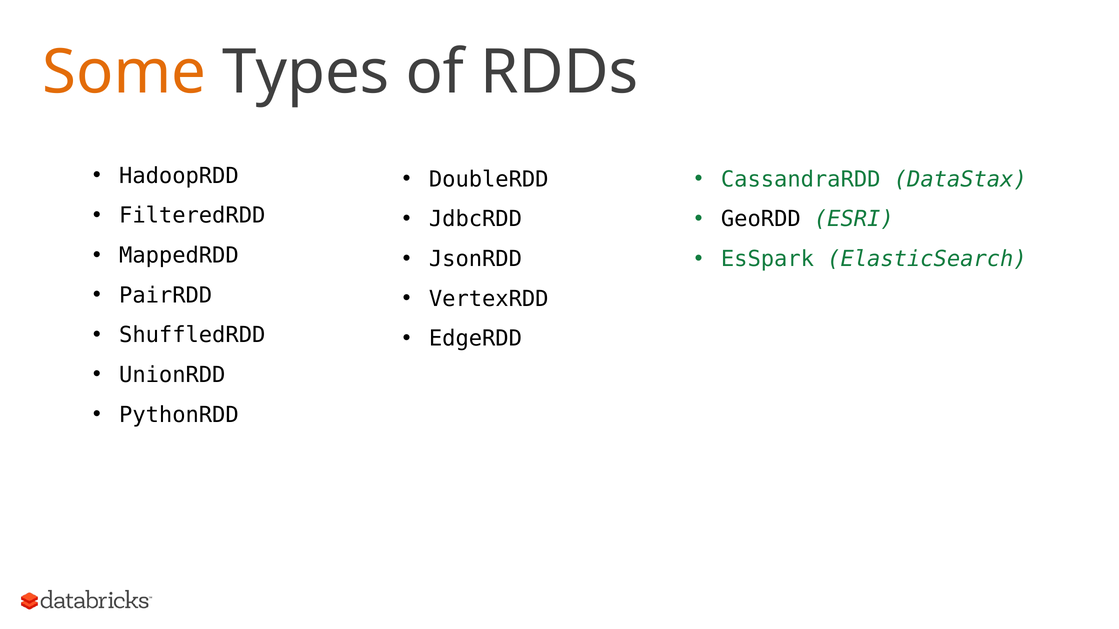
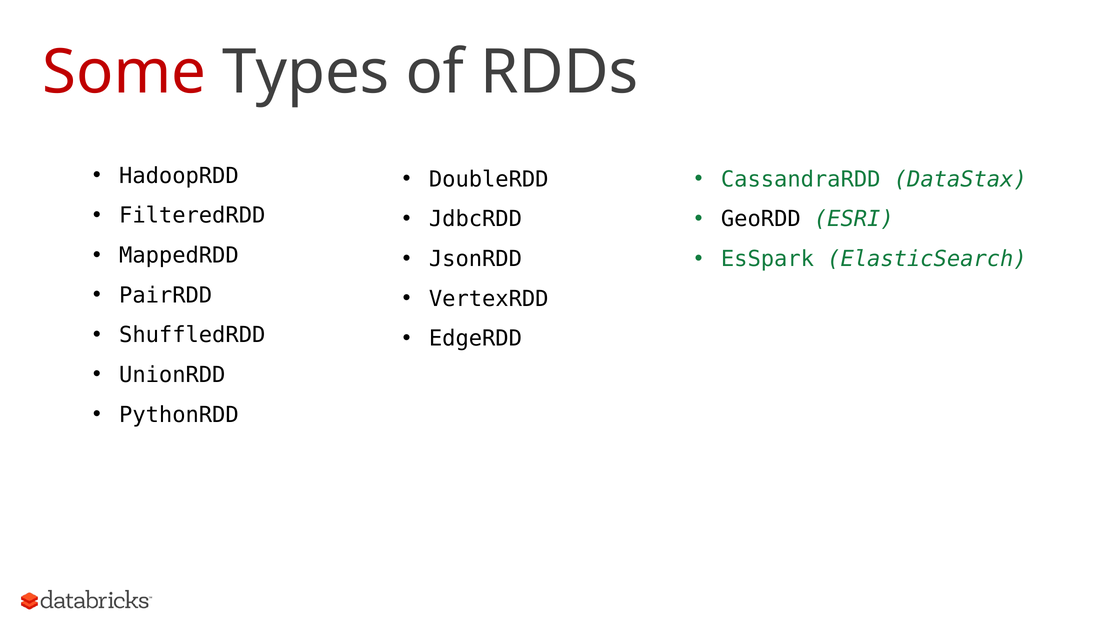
Some colour: orange -> red
